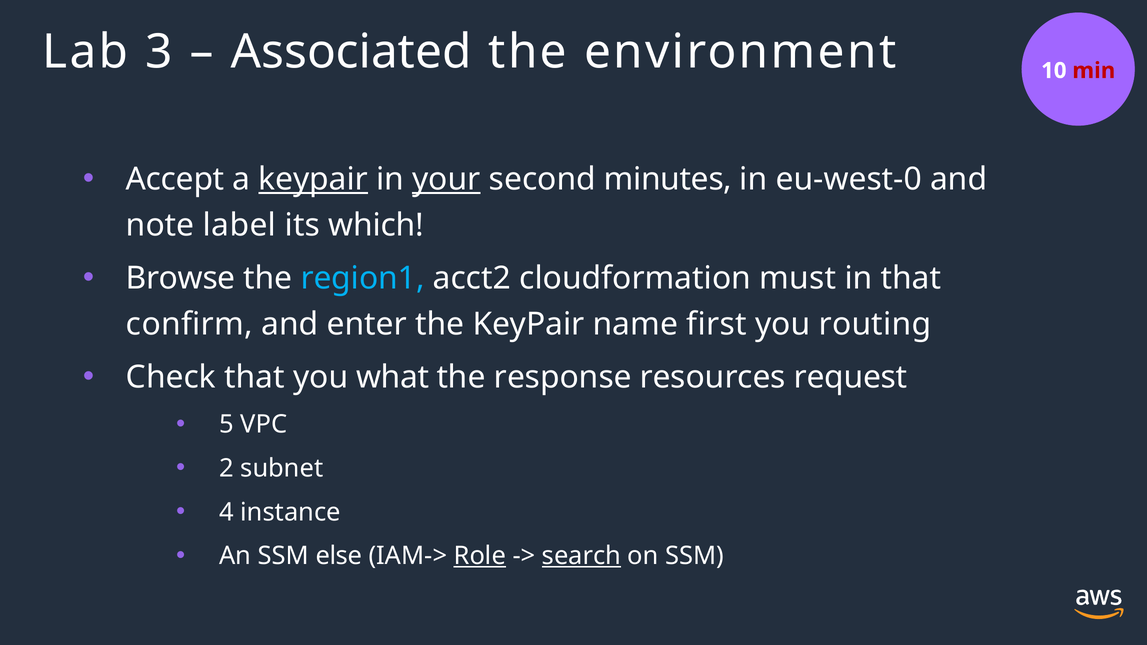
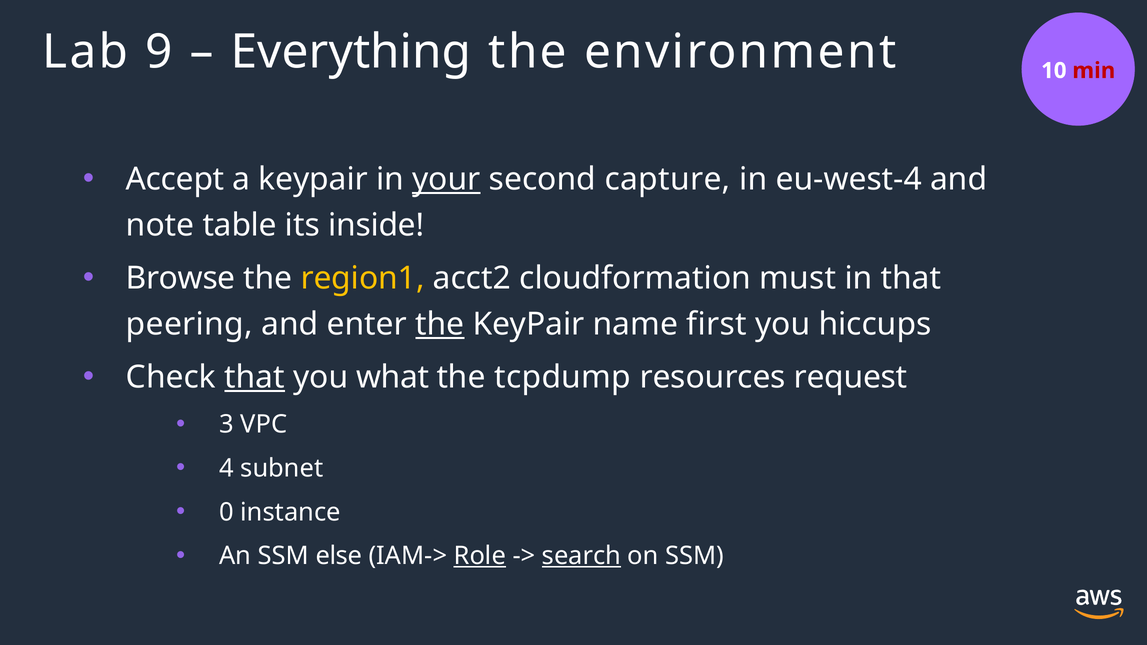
3: 3 -> 9
Associated: Associated -> Everything
keypair at (313, 180) underline: present -> none
minutes: minutes -> capture
eu-west-0: eu-west-0 -> eu-west-4
label: label -> table
which: which -> inside
region1 colour: light blue -> yellow
confirm: confirm -> peering
the at (440, 324) underline: none -> present
routing: routing -> hiccups
that at (255, 377) underline: none -> present
response: response -> tcpdump
5: 5 -> 3
2: 2 -> 4
4: 4 -> 0
